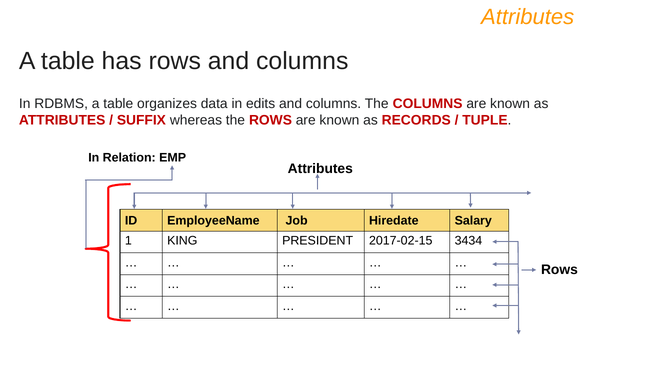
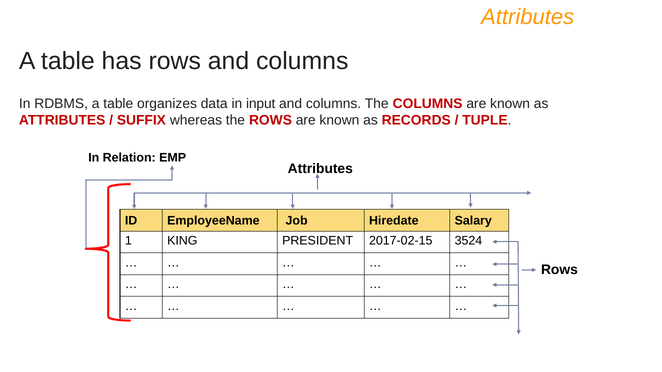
edits: edits -> input
3434: 3434 -> 3524
